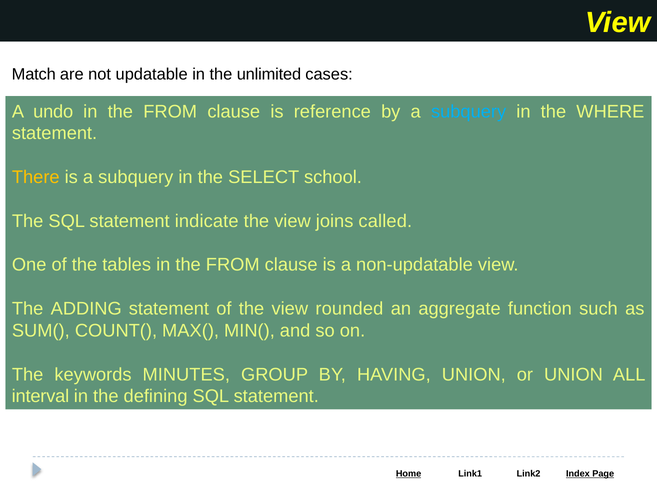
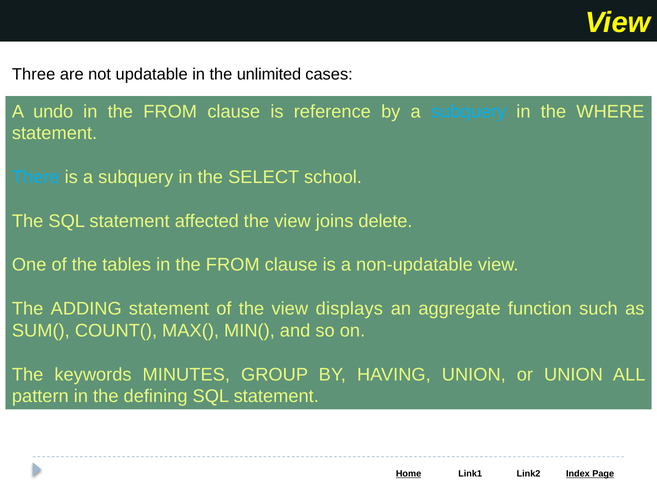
Match: Match -> Three
There colour: yellow -> light blue
indicate: indicate -> affected
called: called -> delete
rounded: rounded -> displays
interval: interval -> pattern
